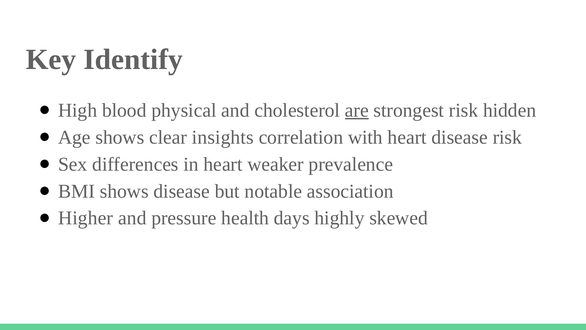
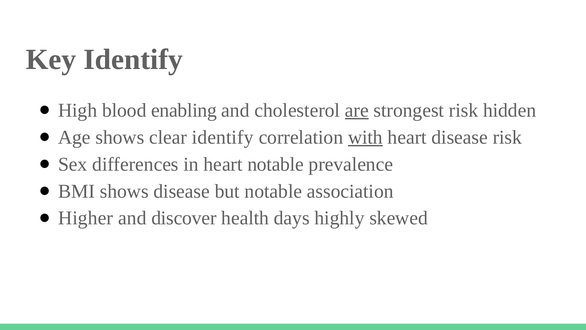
physical: physical -> enabling
clear insights: insights -> identify
with underline: none -> present
heart weaker: weaker -> notable
pressure: pressure -> discover
